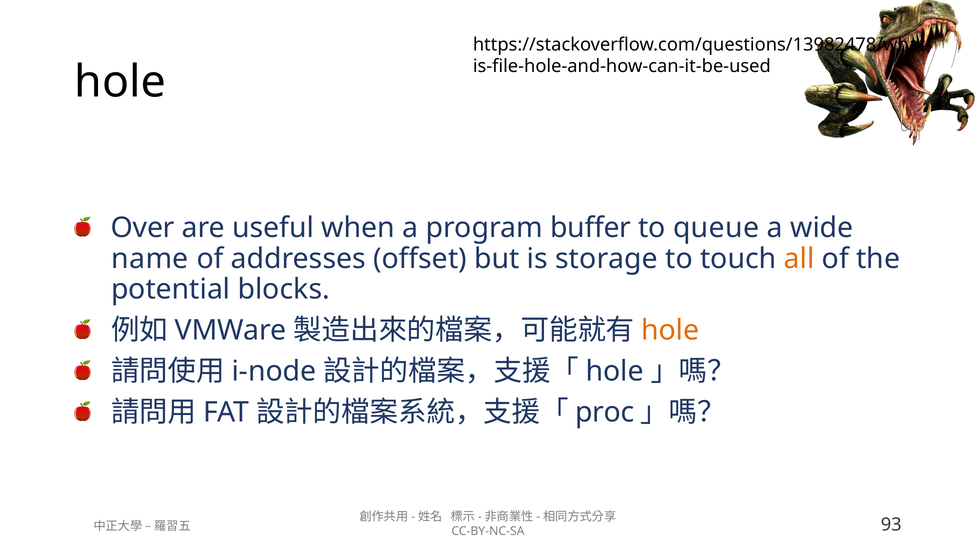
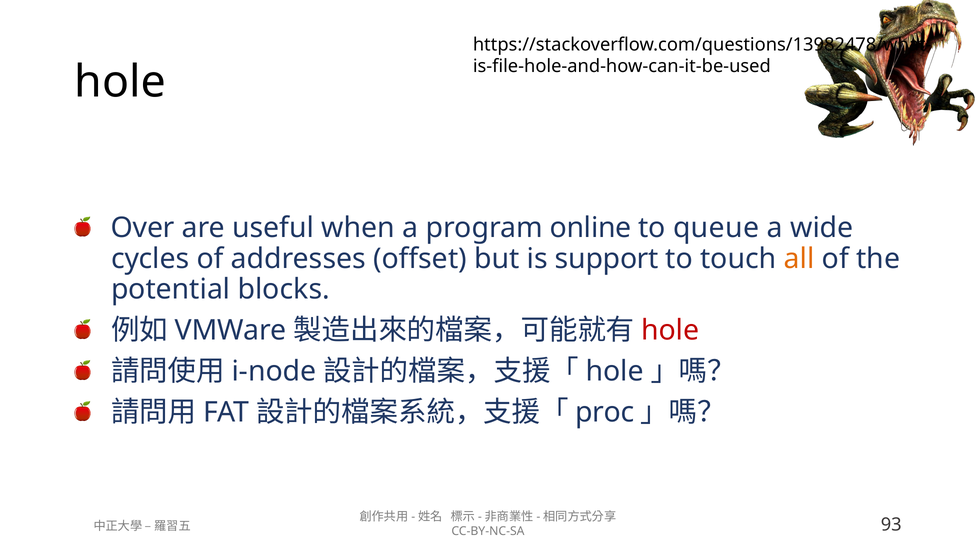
buffer: buffer -> online
name: name -> cycles
storage: storage -> support
hole at (670, 330) colour: orange -> red
